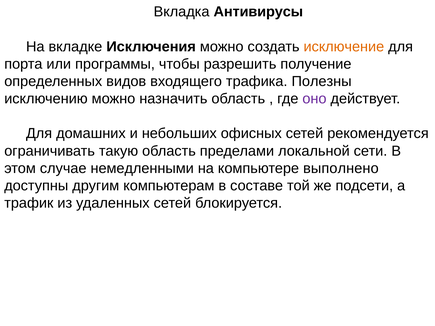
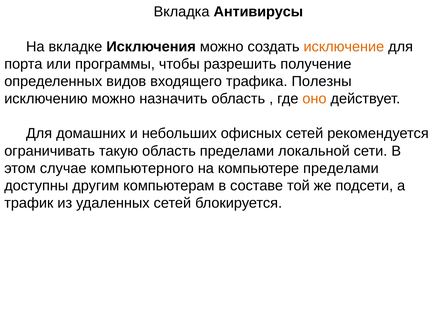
оно colour: purple -> orange
немедленными: немедленными -> компьютерного
компьютере выполнено: выполнено -> пределами
